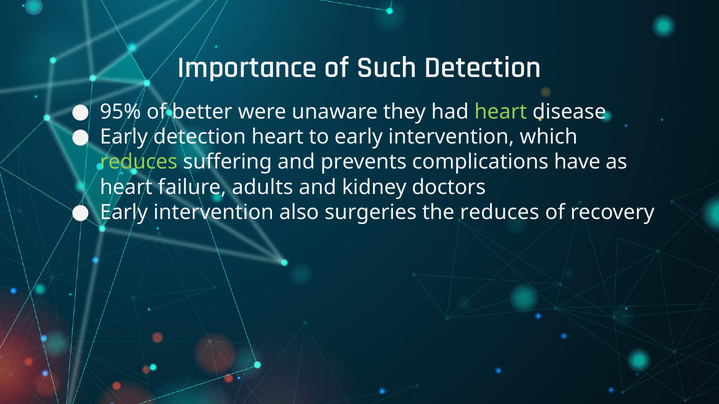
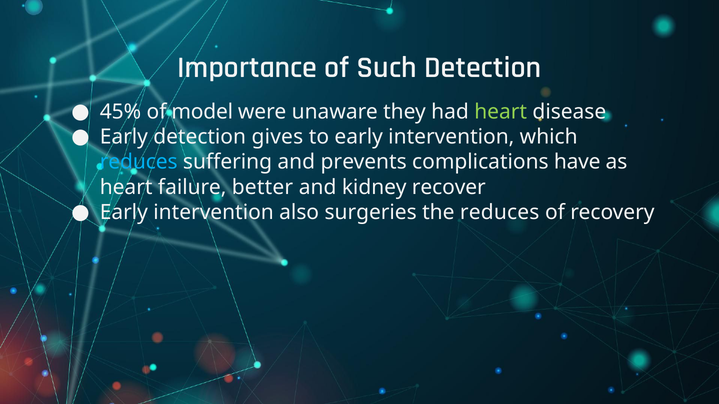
95%: 95% -> 45%
better: better -> model
detection heart: heart -> gives
reduces at (139, 162) colour: light green -> light blue
adults: adults -> better
doctors: doctors -> recover
